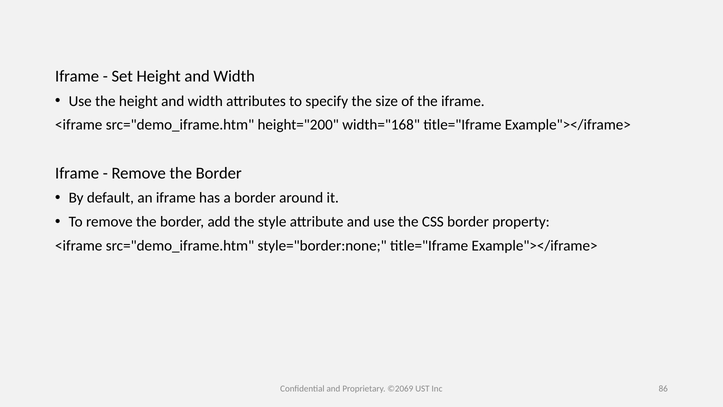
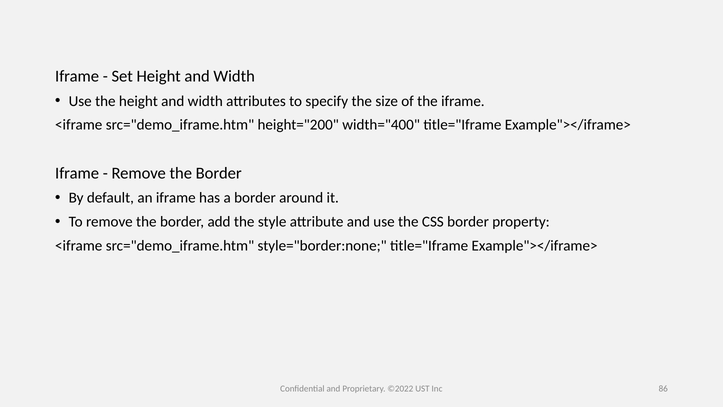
width="168: width="168 -> width="400
©2069: ©2069 -> ©2022
